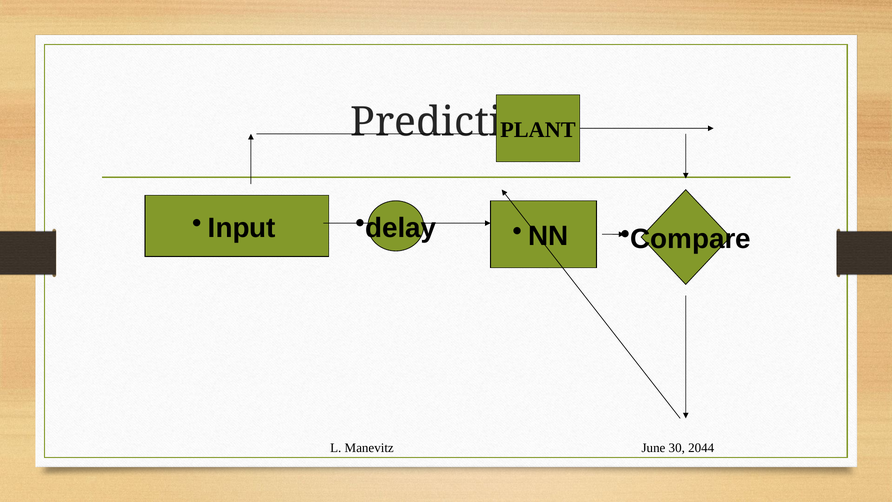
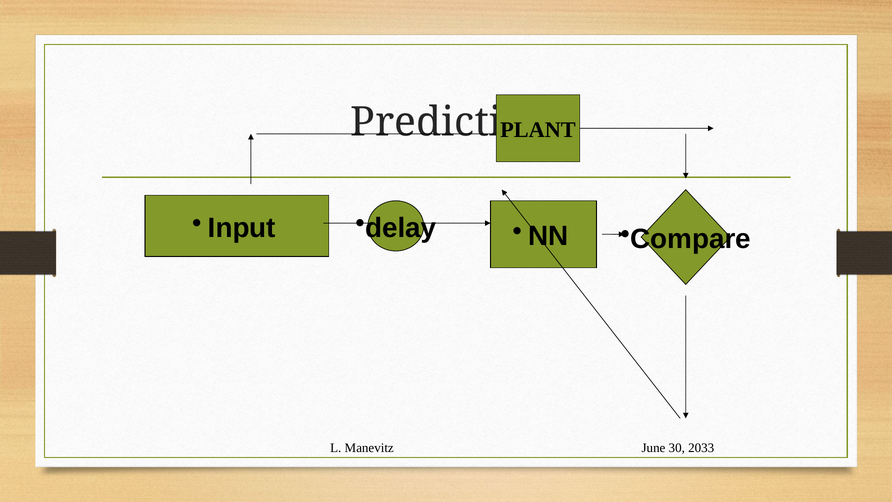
2044: 2044 -> 2033
